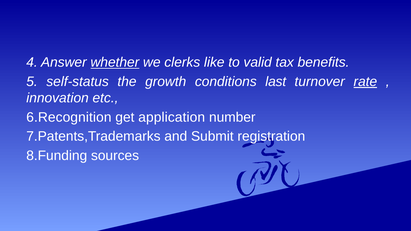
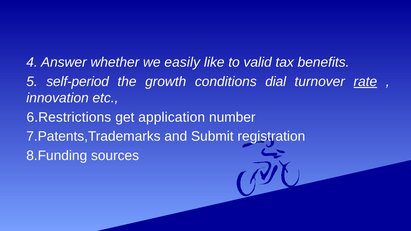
whether underline: present -> none
clerks: clerks -> easily
self-status: self-status -> self-period
last: last -> dial
6.Recognition: 6.Recognition -> 6.Restrictions
